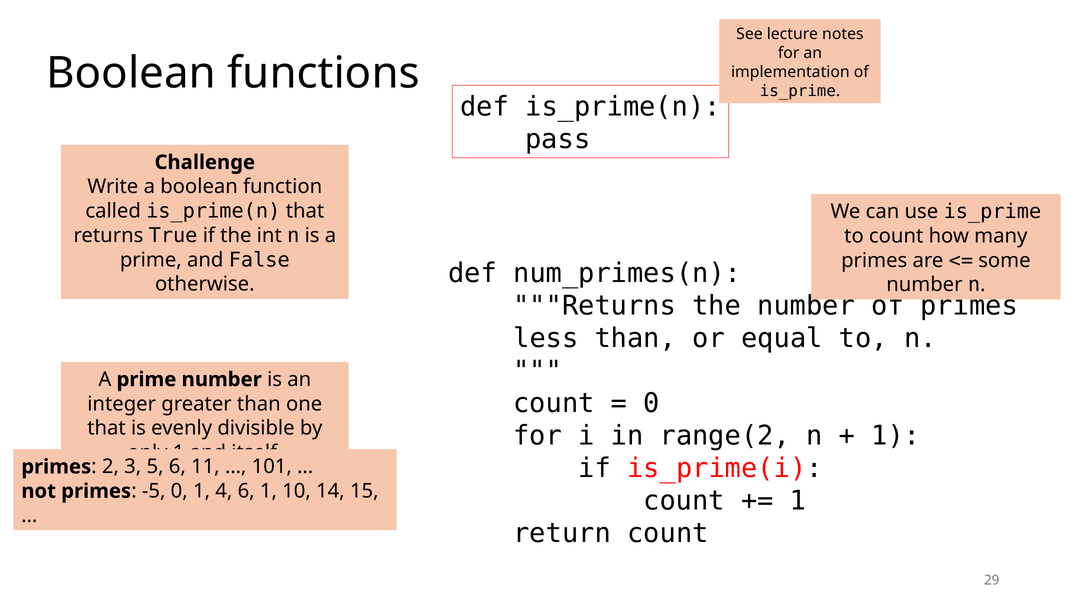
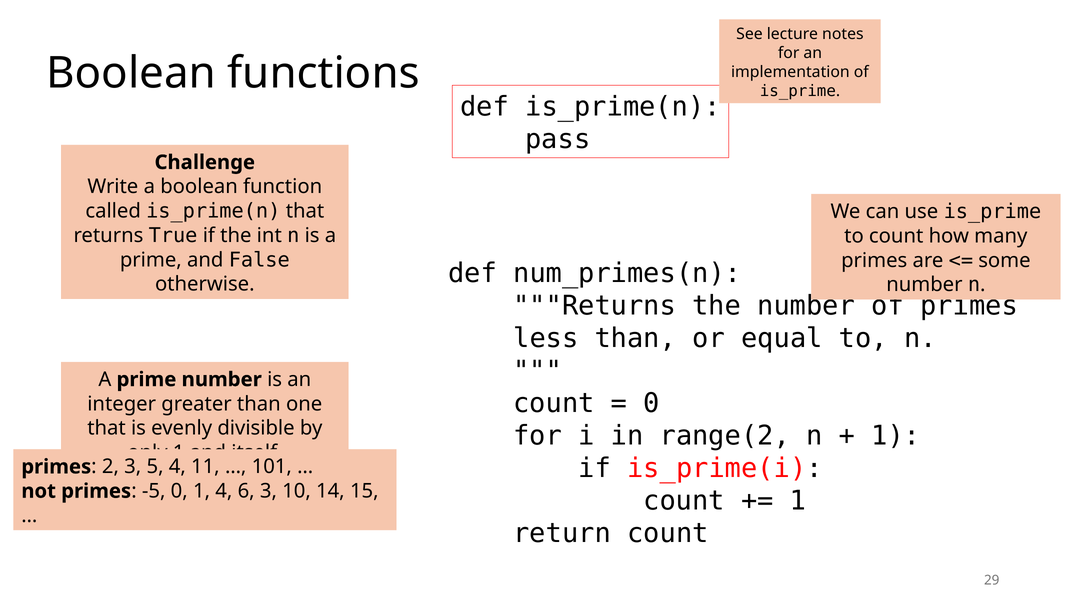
5 6: 6 -> 4
6 1: 1 -> 3
